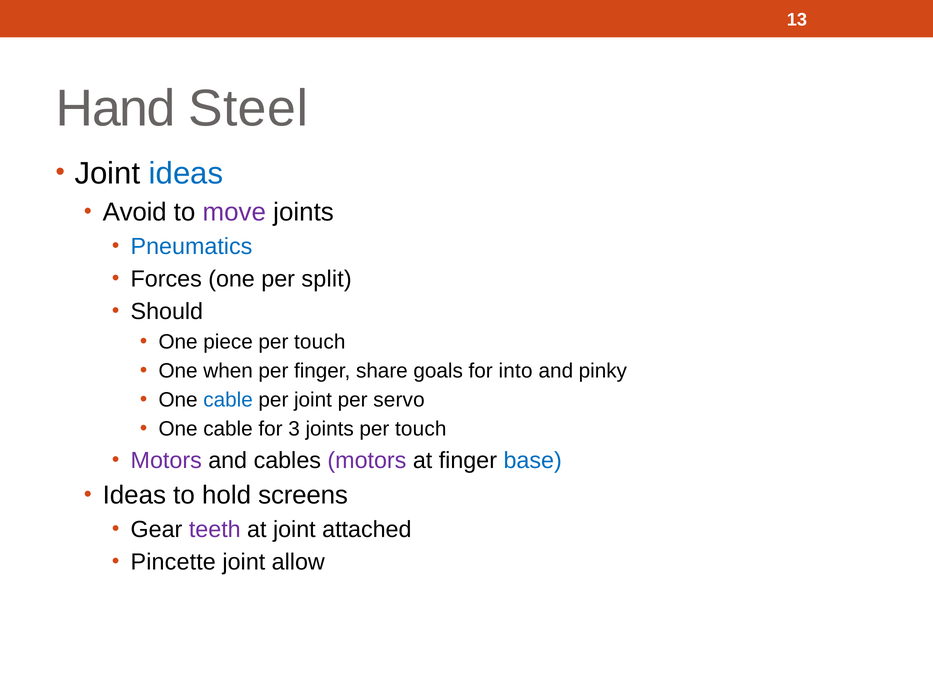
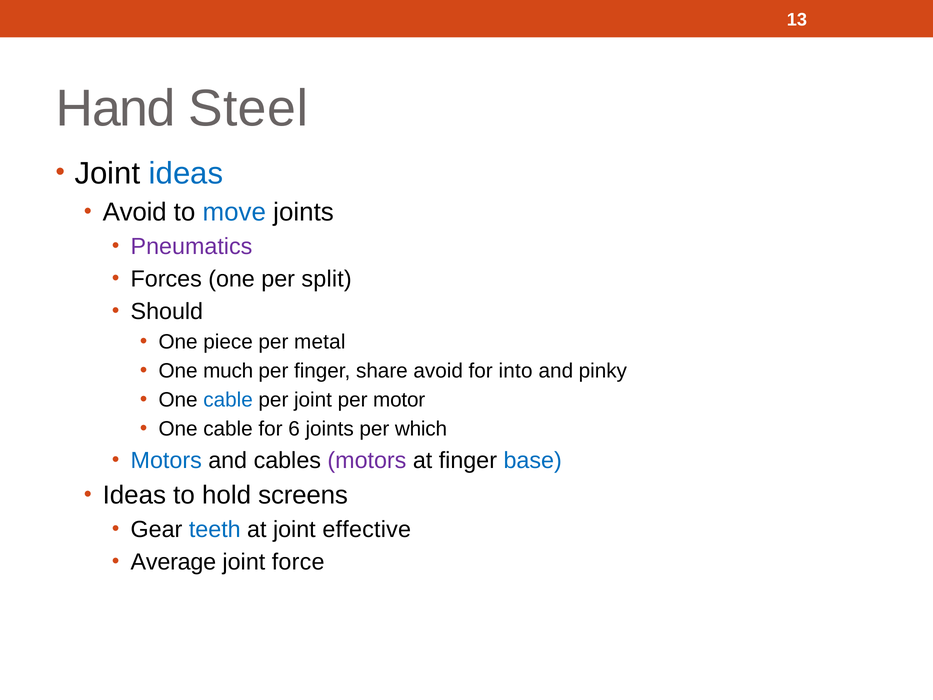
move colour: purple -> blue
Pneumatics colour: blue -> purple
touch at (320, 342): touch -> metal
when: when -> much
share goals: goals -> avoid
servo: servo -> motor
3: 3 -> 6
joints per touch: touch -> which
Motors at (166, 460) colour: purple -> blue
teeth colour: purple -> blue
attached: attached -> effective
Pincette: Pincette -> Average
allow: allow -> force
